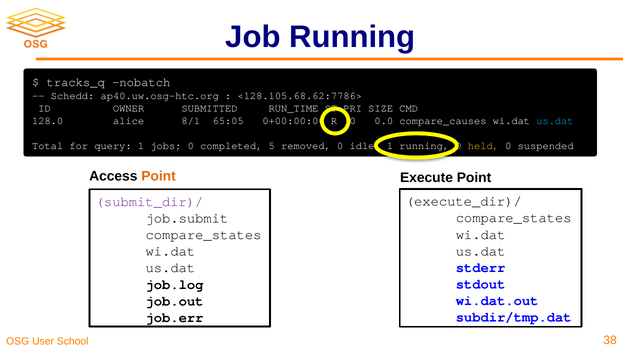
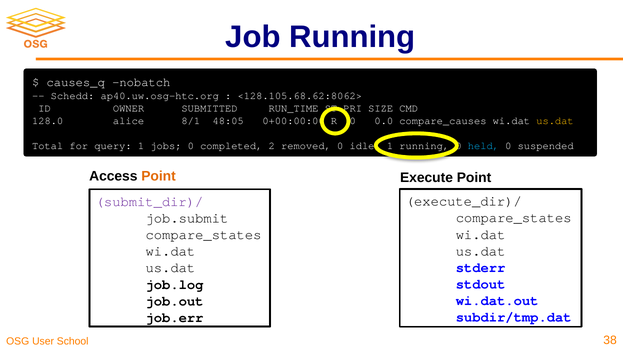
tracks_q: tracks_q -> causes_q
<128.105.68.62:7786>: <128.105.68.62:7786> -> <128.105.68.62:8062>
65:05: 65:05 -> 48:05
us.dat at (555, 121) colour: light blue -> yellow
5: 5 -> 2
held colour: yellow -> light blue
